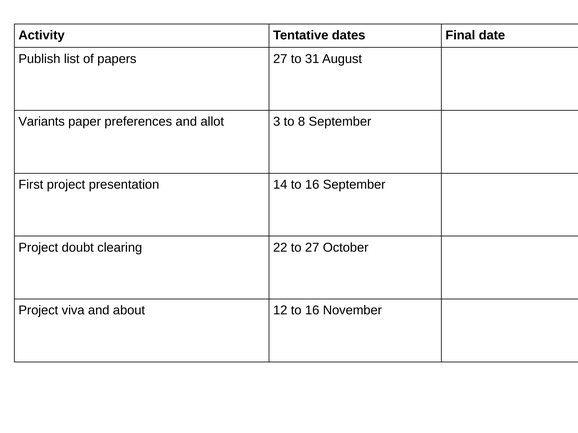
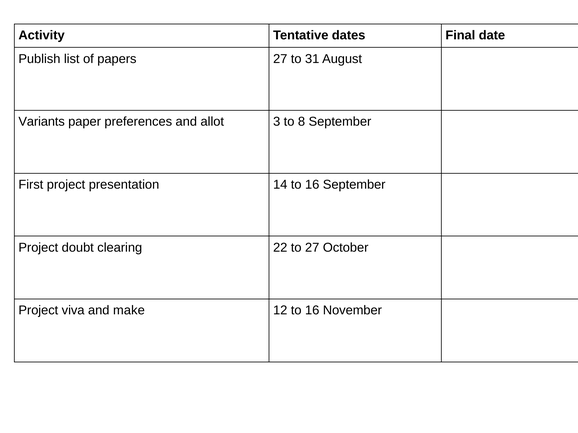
about: about -> make
